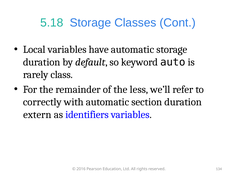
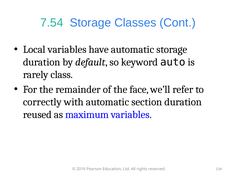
5.18: 5.18 -> 7.54
less: less -> face
extern: extern -> reused
identifiers: identifiers -> maximum
